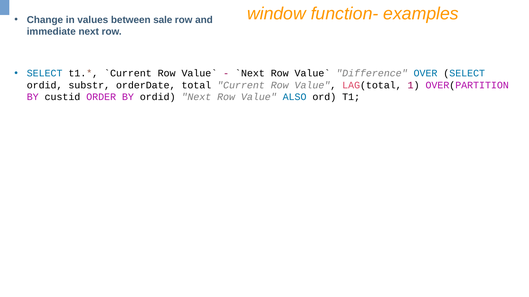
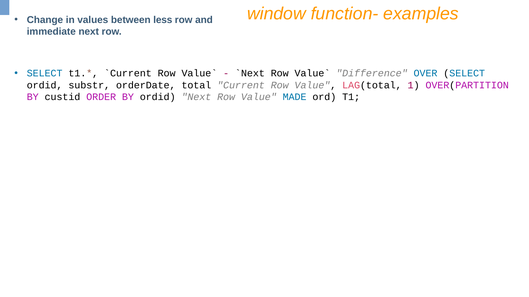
sale: sale -> less
ALSO: ALSO -> MADE
